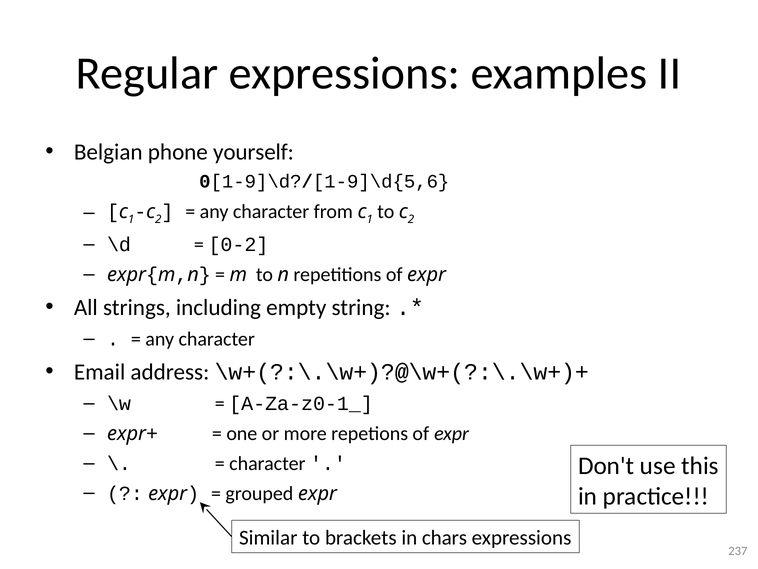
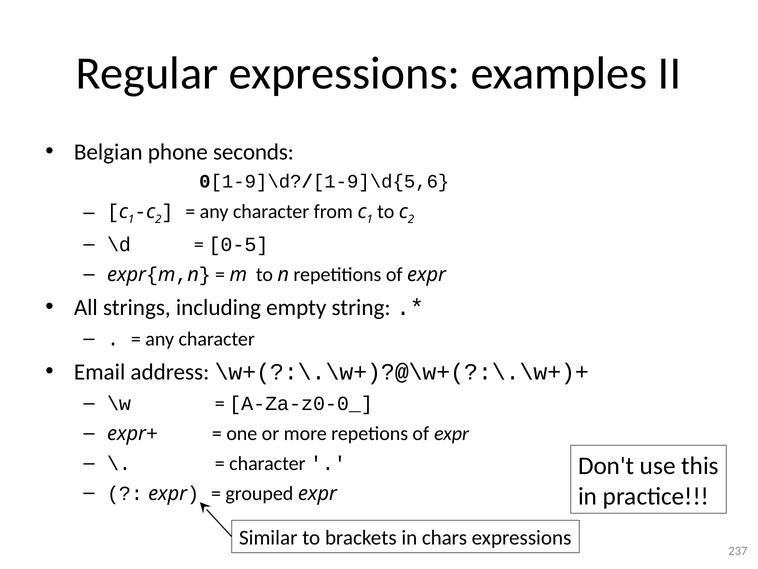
yourself: yourself -> seconds
0-2: 0-2 -> 0-5
A-Za-z0-1_: A-Za-z0-1_ -> A-Za-z0-0_
